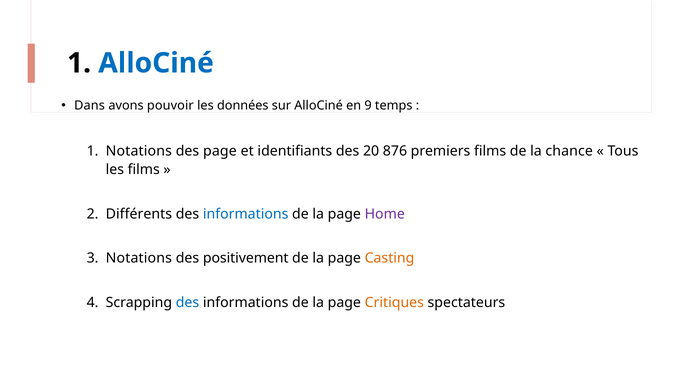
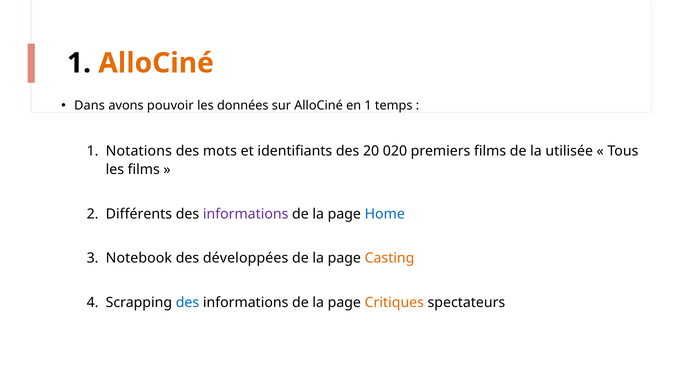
AlloCiné at (156, 63) colour: blue -> orange
en 9: 9 -> 1
des page: page -> mots
876: 876 -> 020
chance: chance -> utilisée
informations at (246, 214) colour: blue -> purple
Home colour: purple -> blue
Notations at (139, 258): Notations -> Notebook
positivement: positivement -> développées
